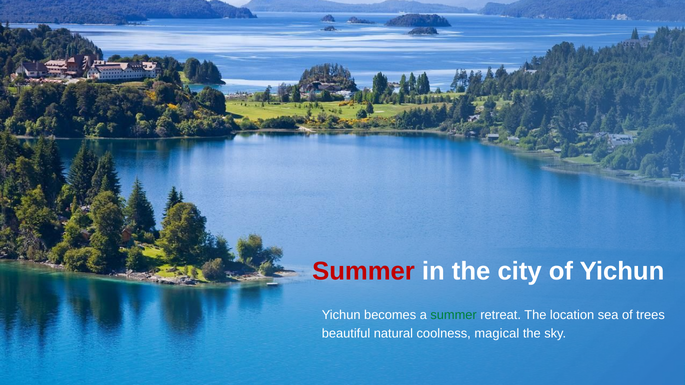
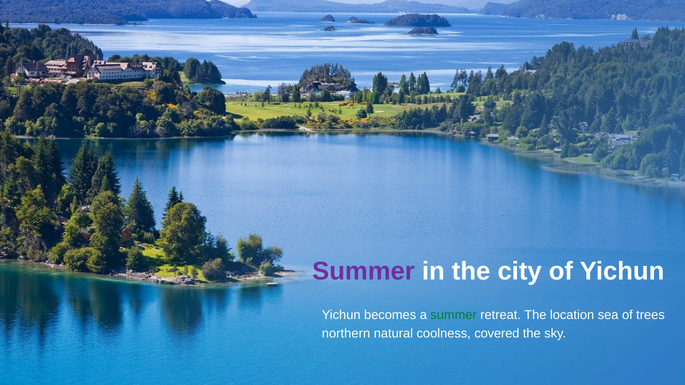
Summer at (364, 271) colour: red -> purple
beautiful: beautiful -> northern
magical: magical -> covered
